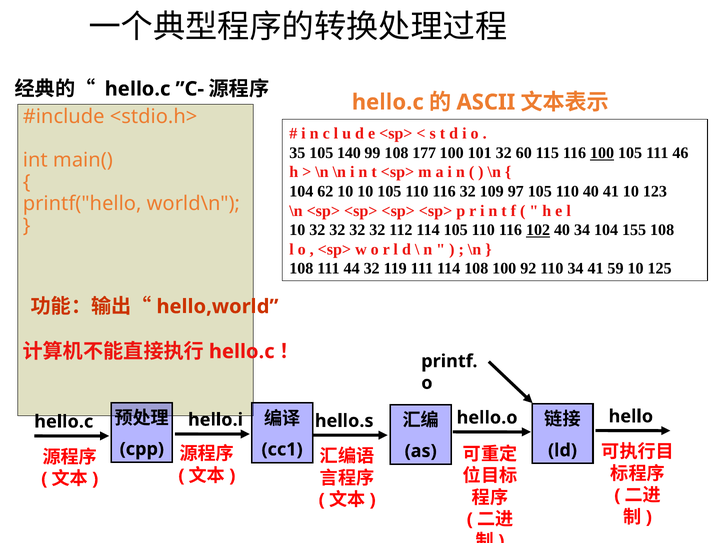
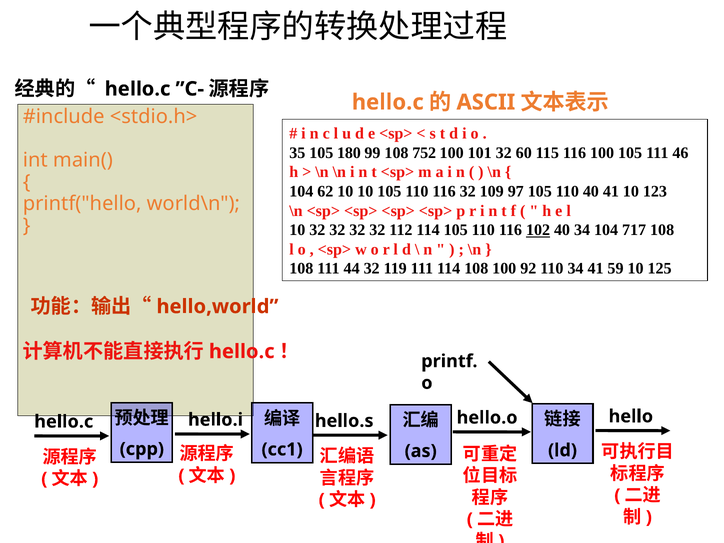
140: 140 -> 180
177: 177 -> 752
100 at (602, 153) underline: present -> none
155: 155 -> 717
